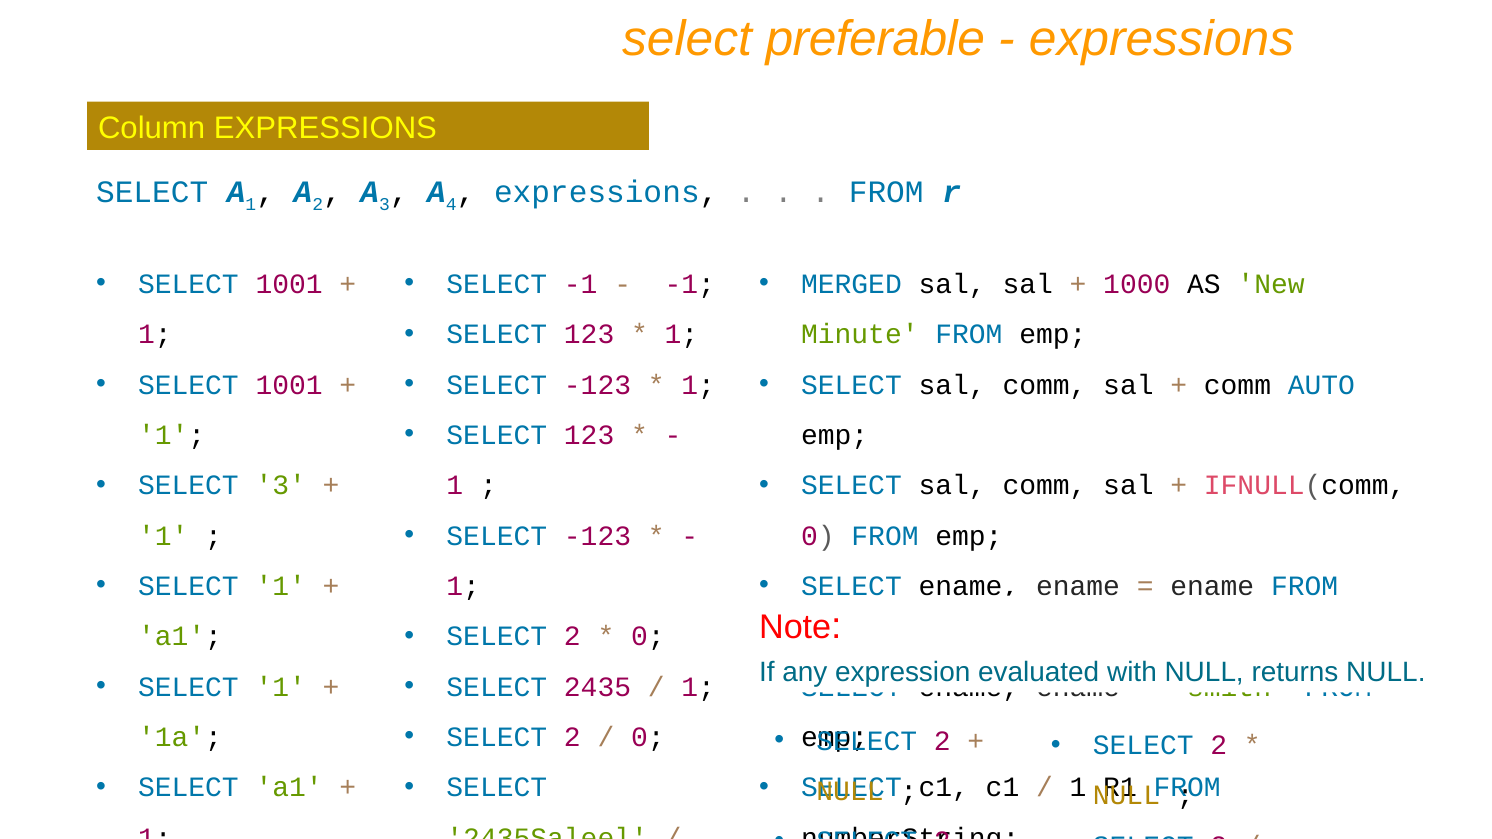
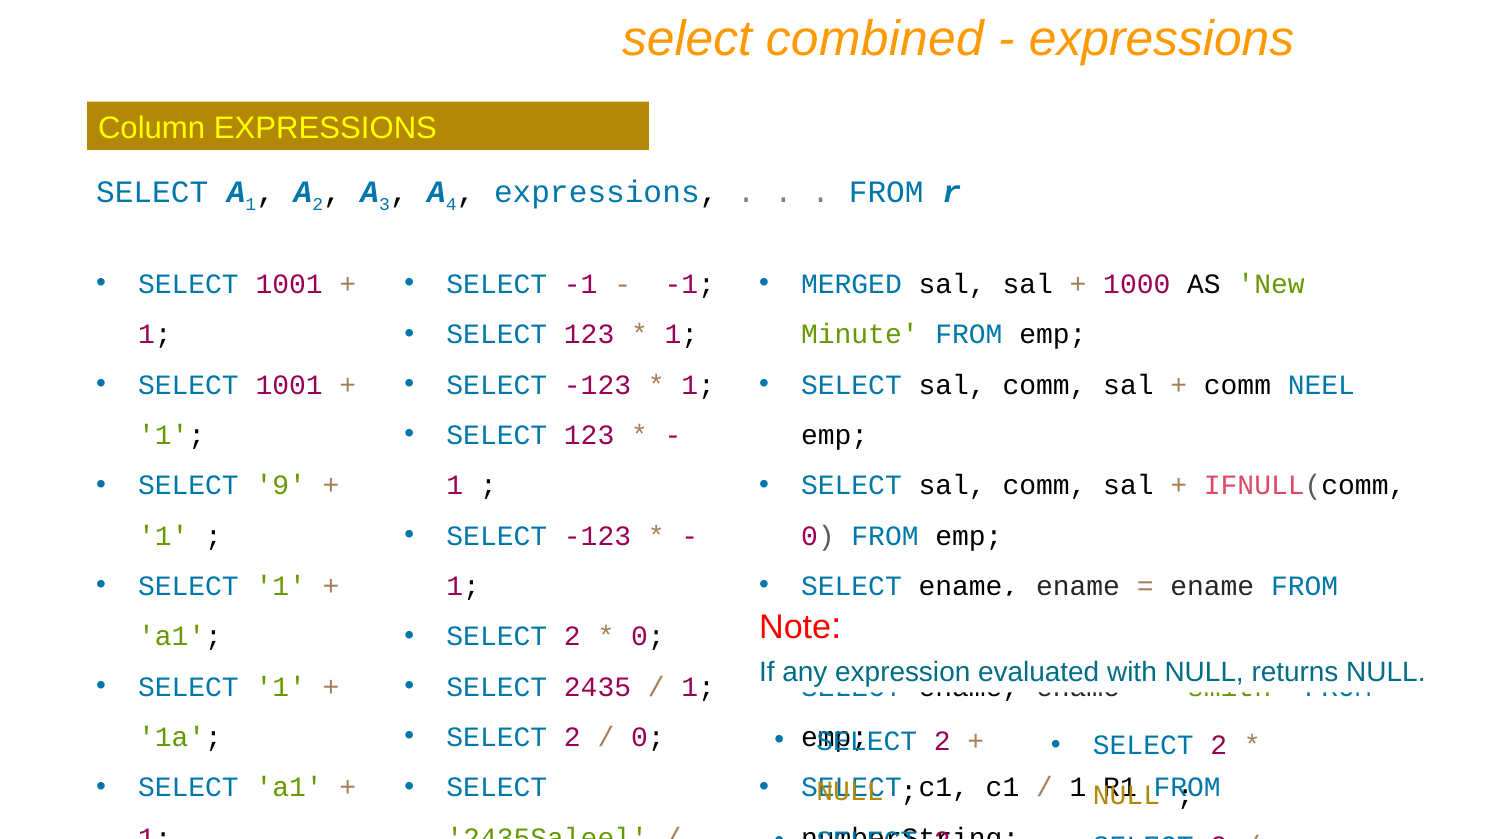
preferable: preferable -> combined
AUTO: AUTO -> NEEL
SELECT 3: 3 -> 9
